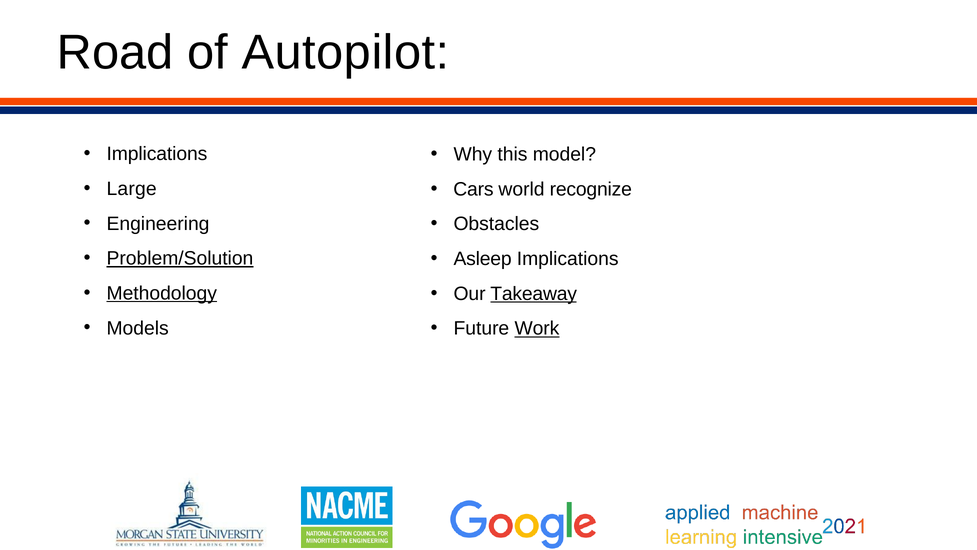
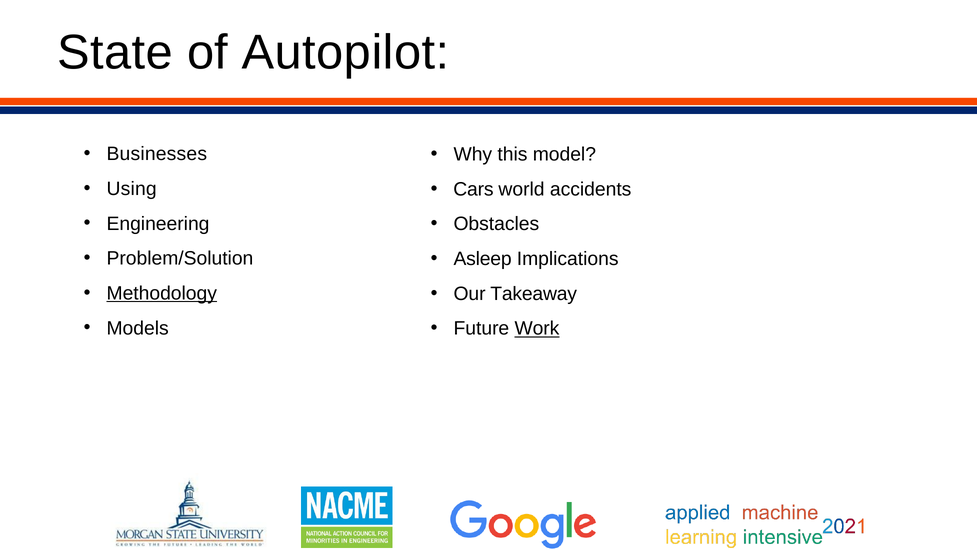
Road: Road -> State
Implications at (157, 154): Implications -> Businesses
Large: Large -> Using
recognize: recognize -> accidents
Problem/Solution underline: present -> none
Takeaway underline: present -> none
